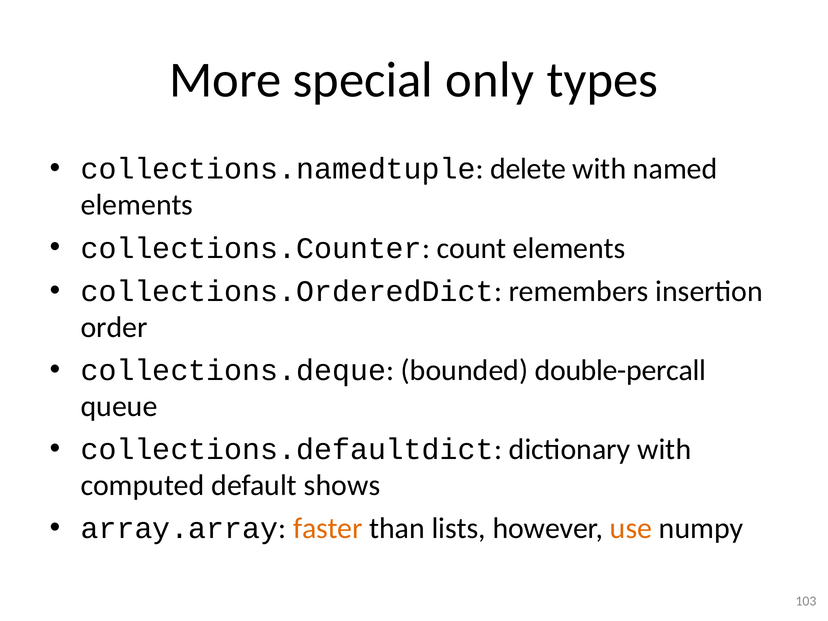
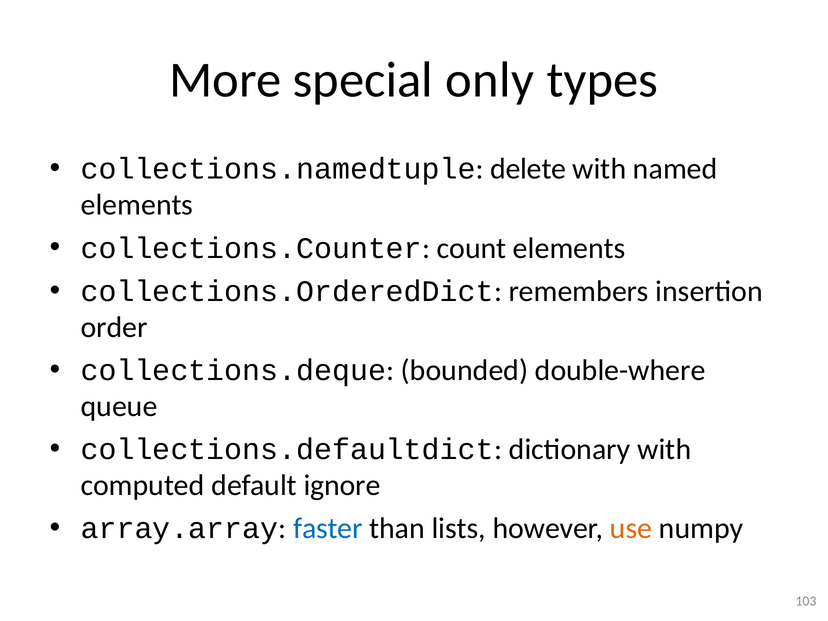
double-percall: double-percall -> double-where
shows: shows -> ignore
faster colour: orange -> blue
